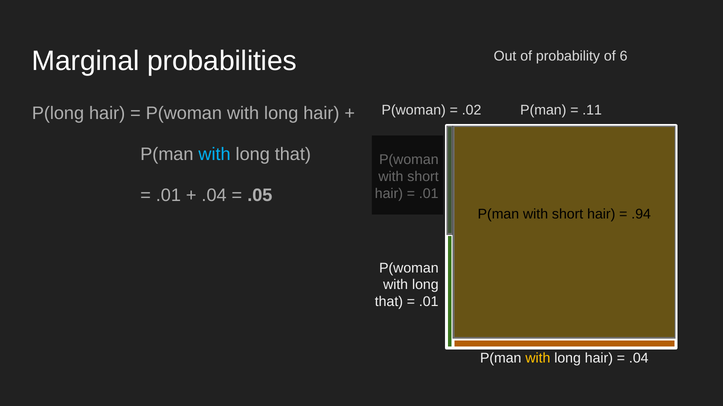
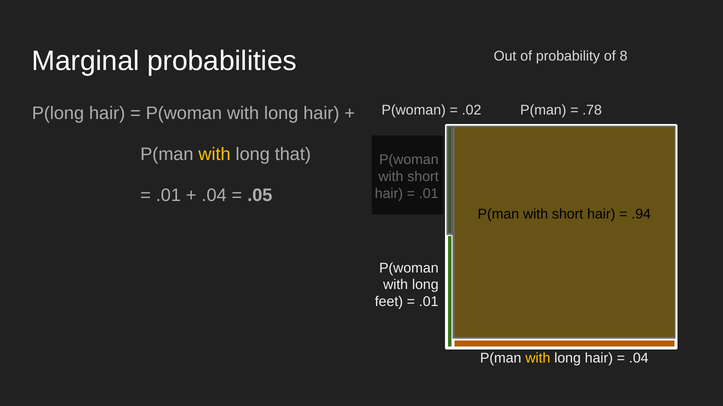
6: 6 -> 8
.11: .11 -> .78
with at (215, 155) colour: light blue -> yellow
that at (389, 302): that -> feet
